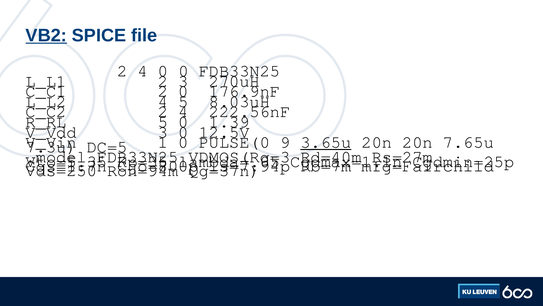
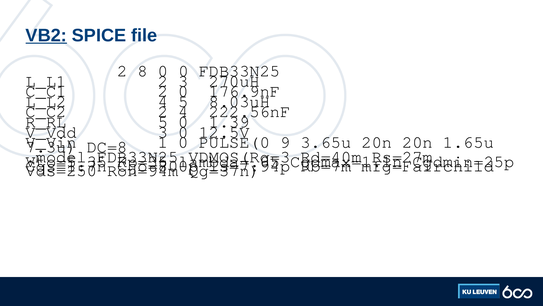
4 at (143, 71): 4 -> 8
3.65u underline: present -> none
7.65u: 7.65u -> 1.65u
DC=5: DC=5 -> DC=8
